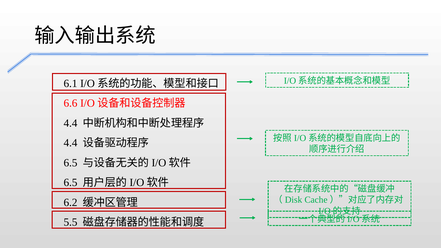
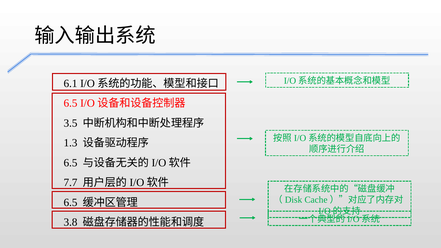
6.6 at (71, 103): 6.6 -> 6.5
4.4 at (71, 123): 4.4 -> 3.5
4.4 at (71, 143): 4.4 -> 1.3
6.5 at (71, 183): 6.5 -> 7.7
6.2 at (71, 203): 6.2 -> 6.5
5.5: 5.5 -> 3.8
